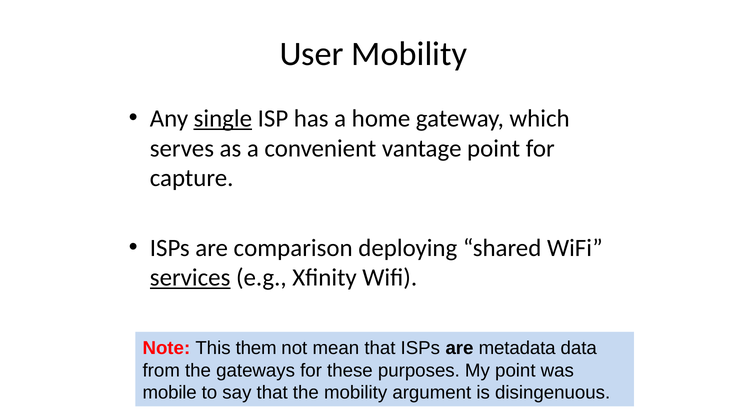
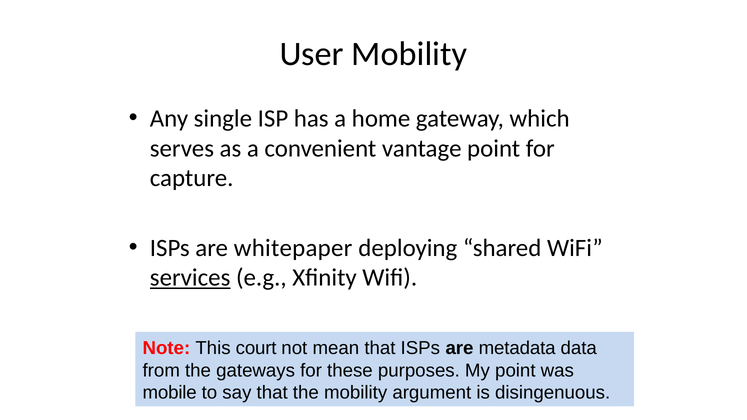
single underline: present -> none
comparison: comparison -> whitepaper
them: them -> court
